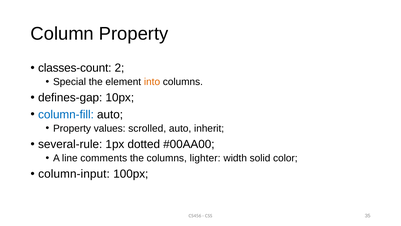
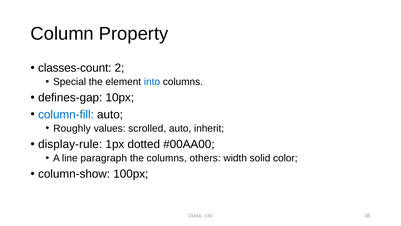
into colour: orange -> blue
Property at (72, 128): Property -> Roughly
several-rule: several-rule -> display-rule
comments: comments -> paragraph
lighter: lighter -> others
column-input: column-input -> column-show
